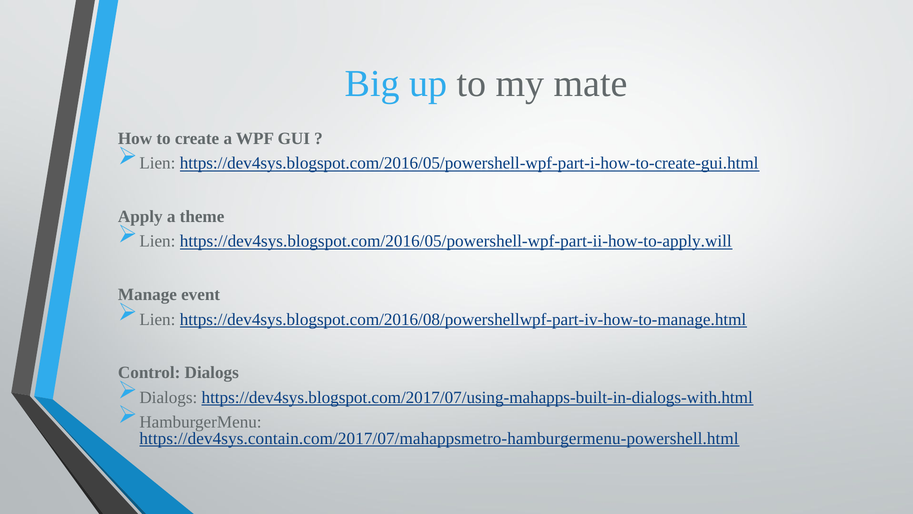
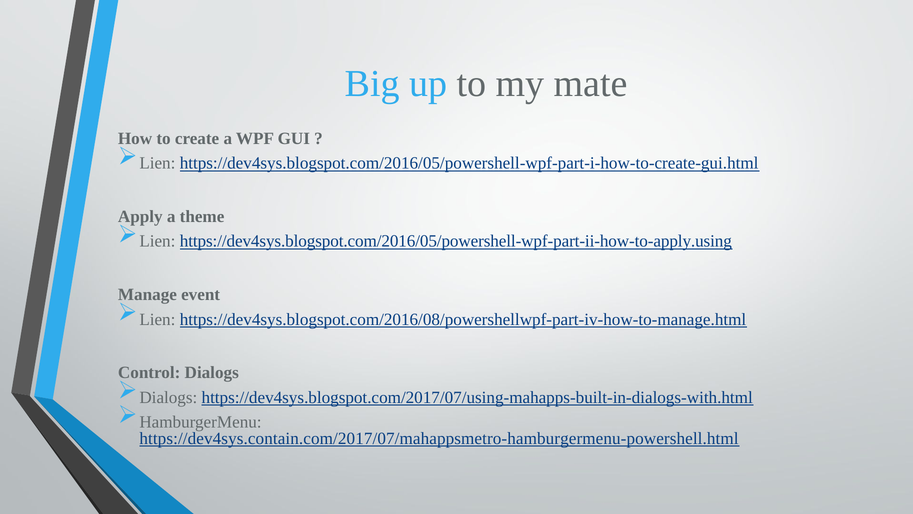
https://dev4sys.blogspot.com/2016/05/powershell-wpf-part-ii-how-to-apply.will: https://dev4sys.blogspot.com/2016/05/powershell-wpf-part-ii-how-to-apply.will -> https://dev4sys.blogspot.com/2016/05/powershell-wpf-part-ii-how-to-apply.using
